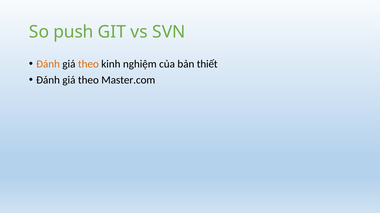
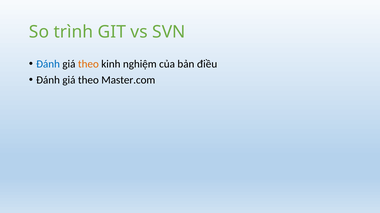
push: push -> trình
Đánh at (48, 64) colour: orange -> blue
thiết: thiết -> điều
